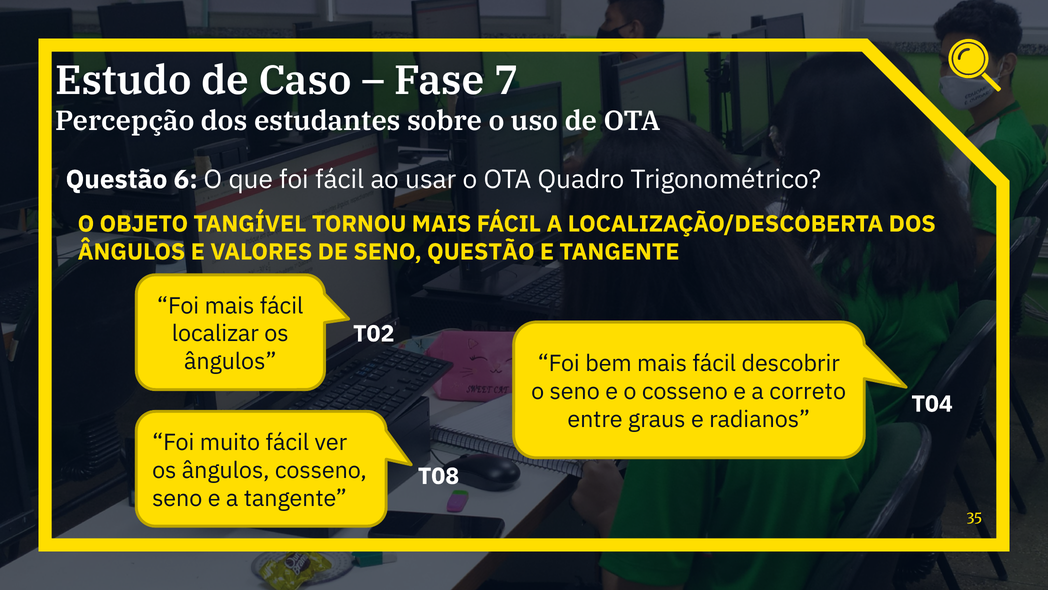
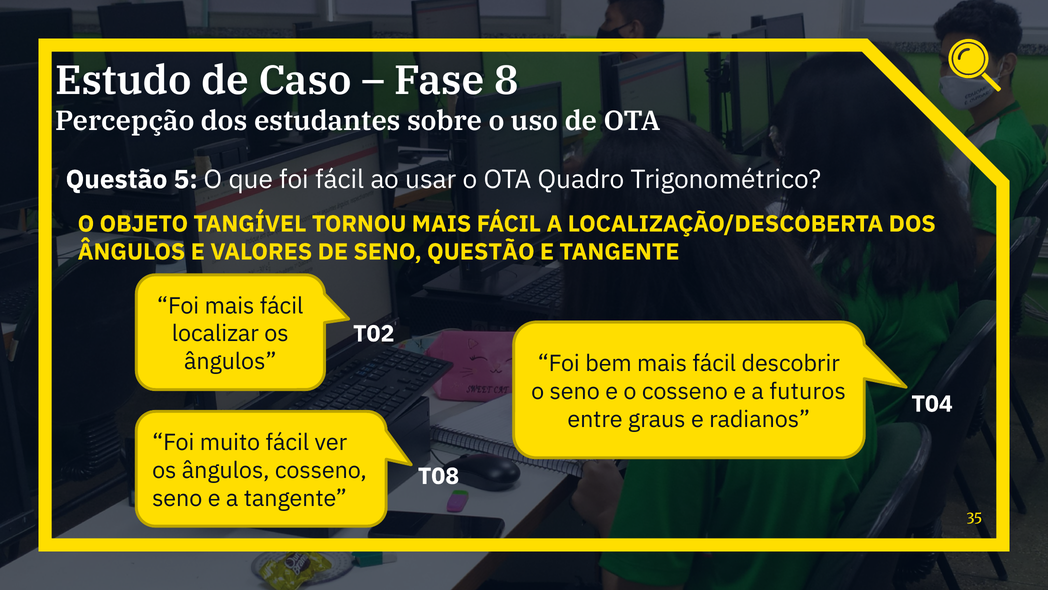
7: 7 -> 8
6: 6 -> 5
correto: correto -> futuros
